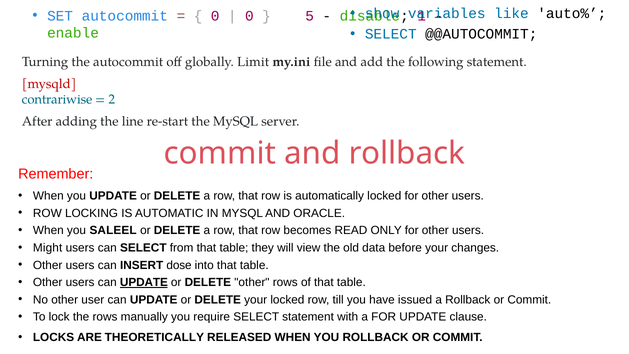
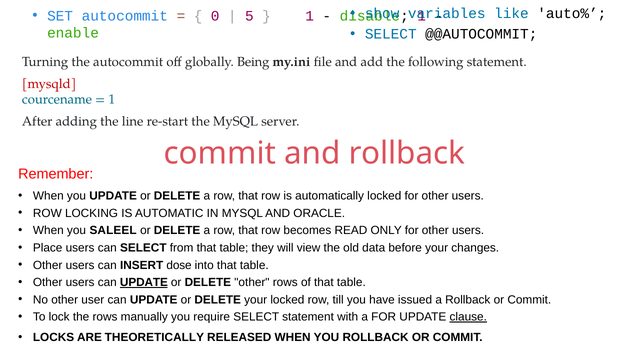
0 at (249, 16): 0 -> 5
5 at (310, 16): 5 -> 1
Limit: Limit -> Being
contrariwise: contrariwise -> courcename
2 at (112, 99): 2 -> 1
Might: Might -> Place
clause underline: none -> present
